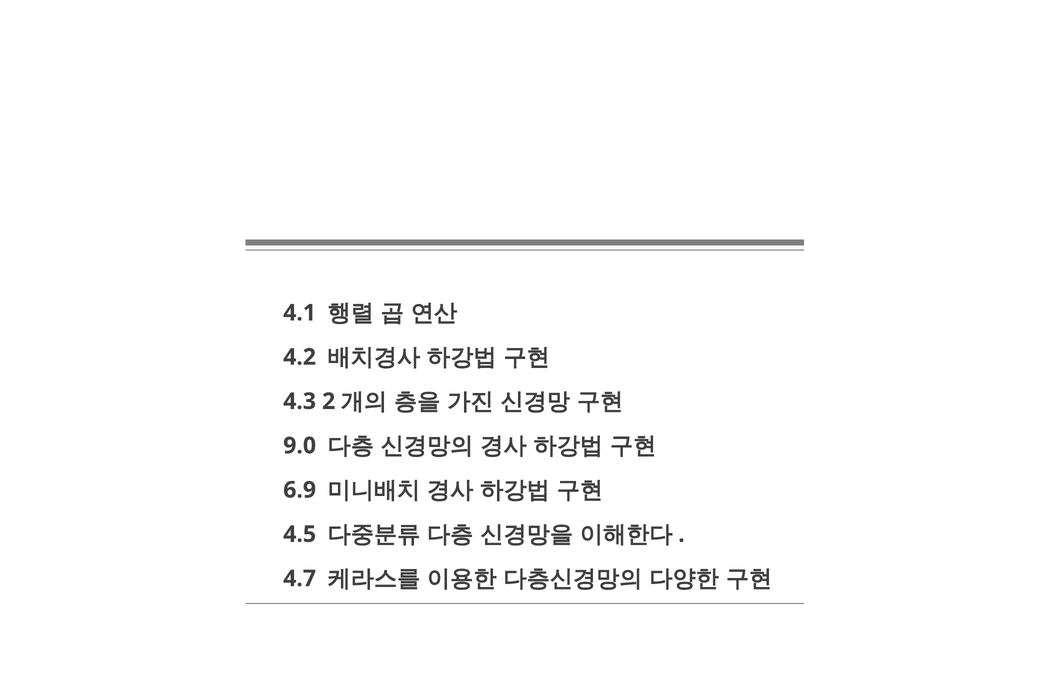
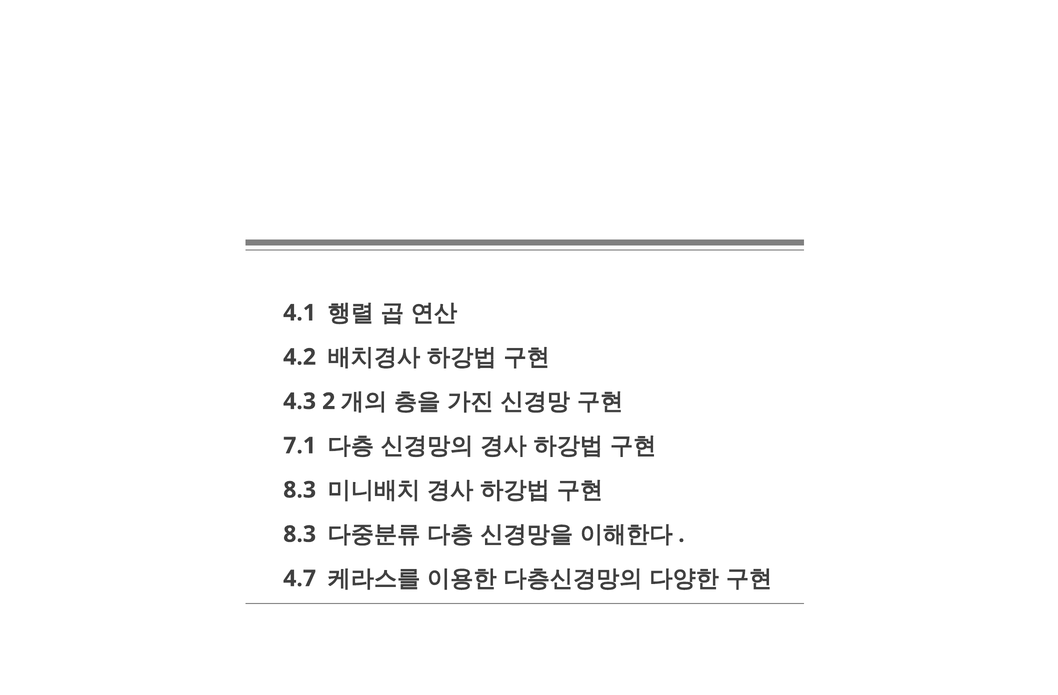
9.0: 9.0 -> 7.1
6.9 at (300, 490): 6.9 -> 8.3
4.5 at (300, 534): 4.5 -> 8.3
